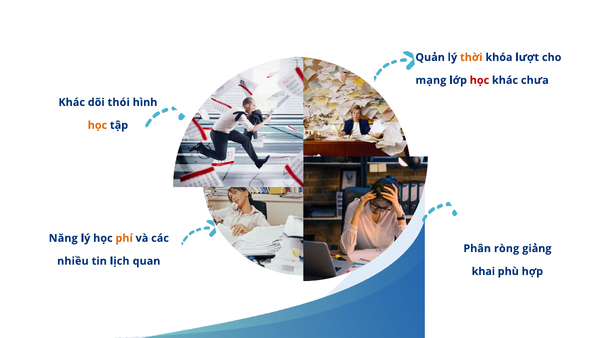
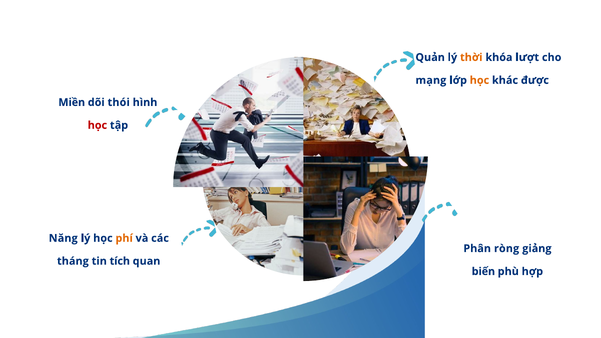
học at (479, 80) colour: red -> orange
chưa: chưa -> được
Khác at (72, 102): Khác -> Miền
học at (97, 125) colour: orange -> red
nhiều: nhiều -> tháng
lịch: lịch -> tích
khai: khai -> biến
